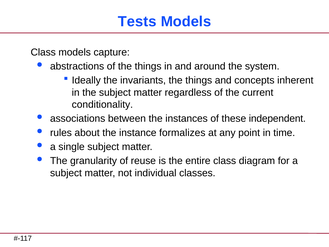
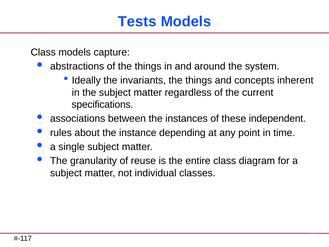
conditionality: conditionality -> specifications
formalizes: formalizes -> depending
